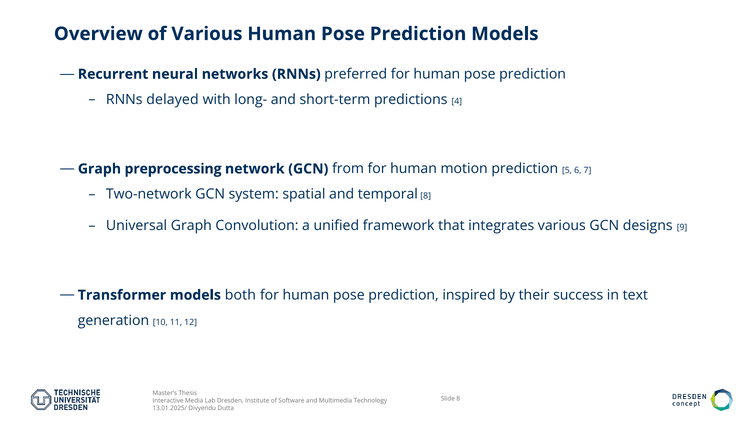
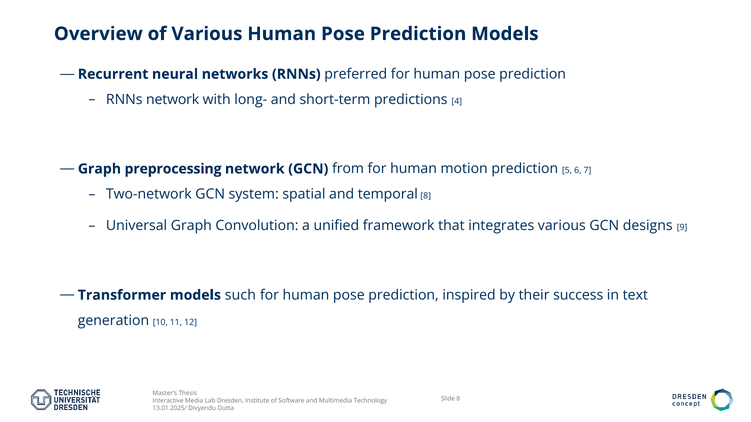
RNNs delayed: delayed -> network
both: both -> such
